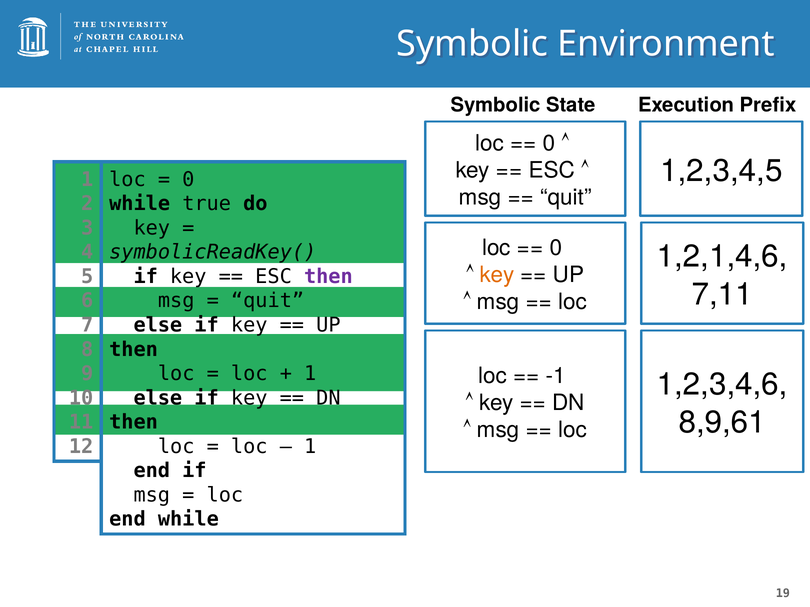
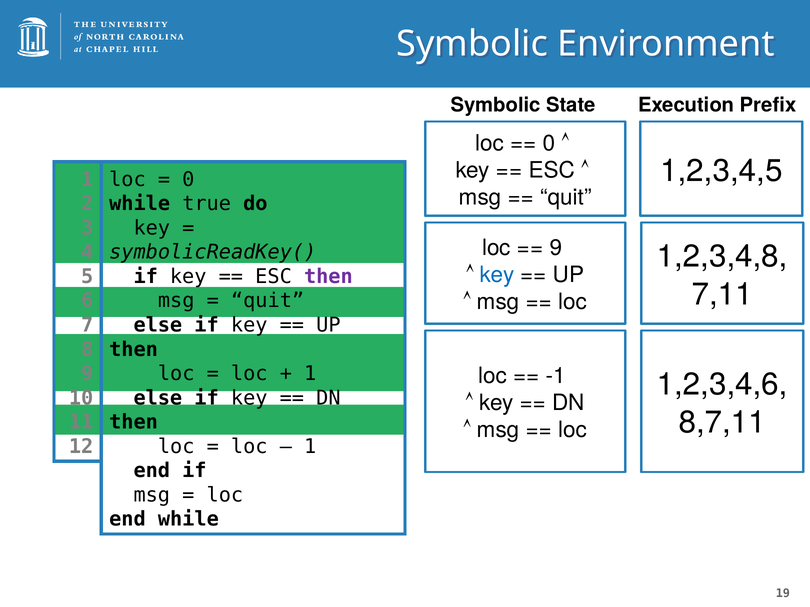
0 at (556, 248): 0 -> 9
1,2,1,4,6: 1,2,1,4,6 -> 1,2,3,4,8
key at (497, 275) colour: orange -> blue
8,9,61: 8,9,61 -> 8,7,11
